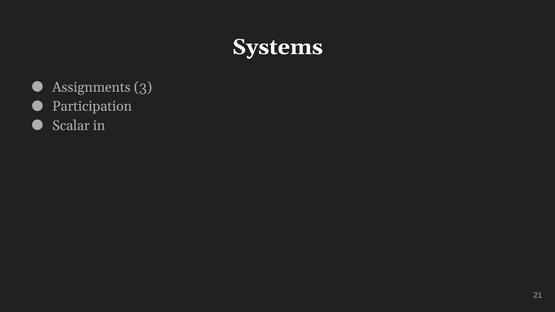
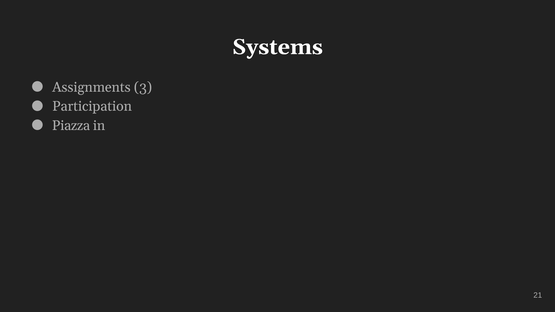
Scalar: Scalar -> Piazza
